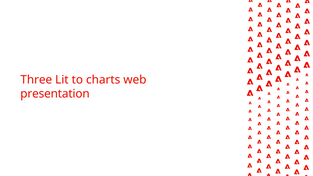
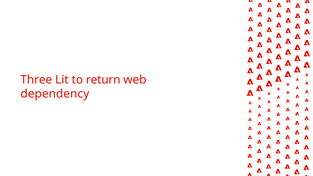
charts: charts -> return
presentation: presentation -> dependency
